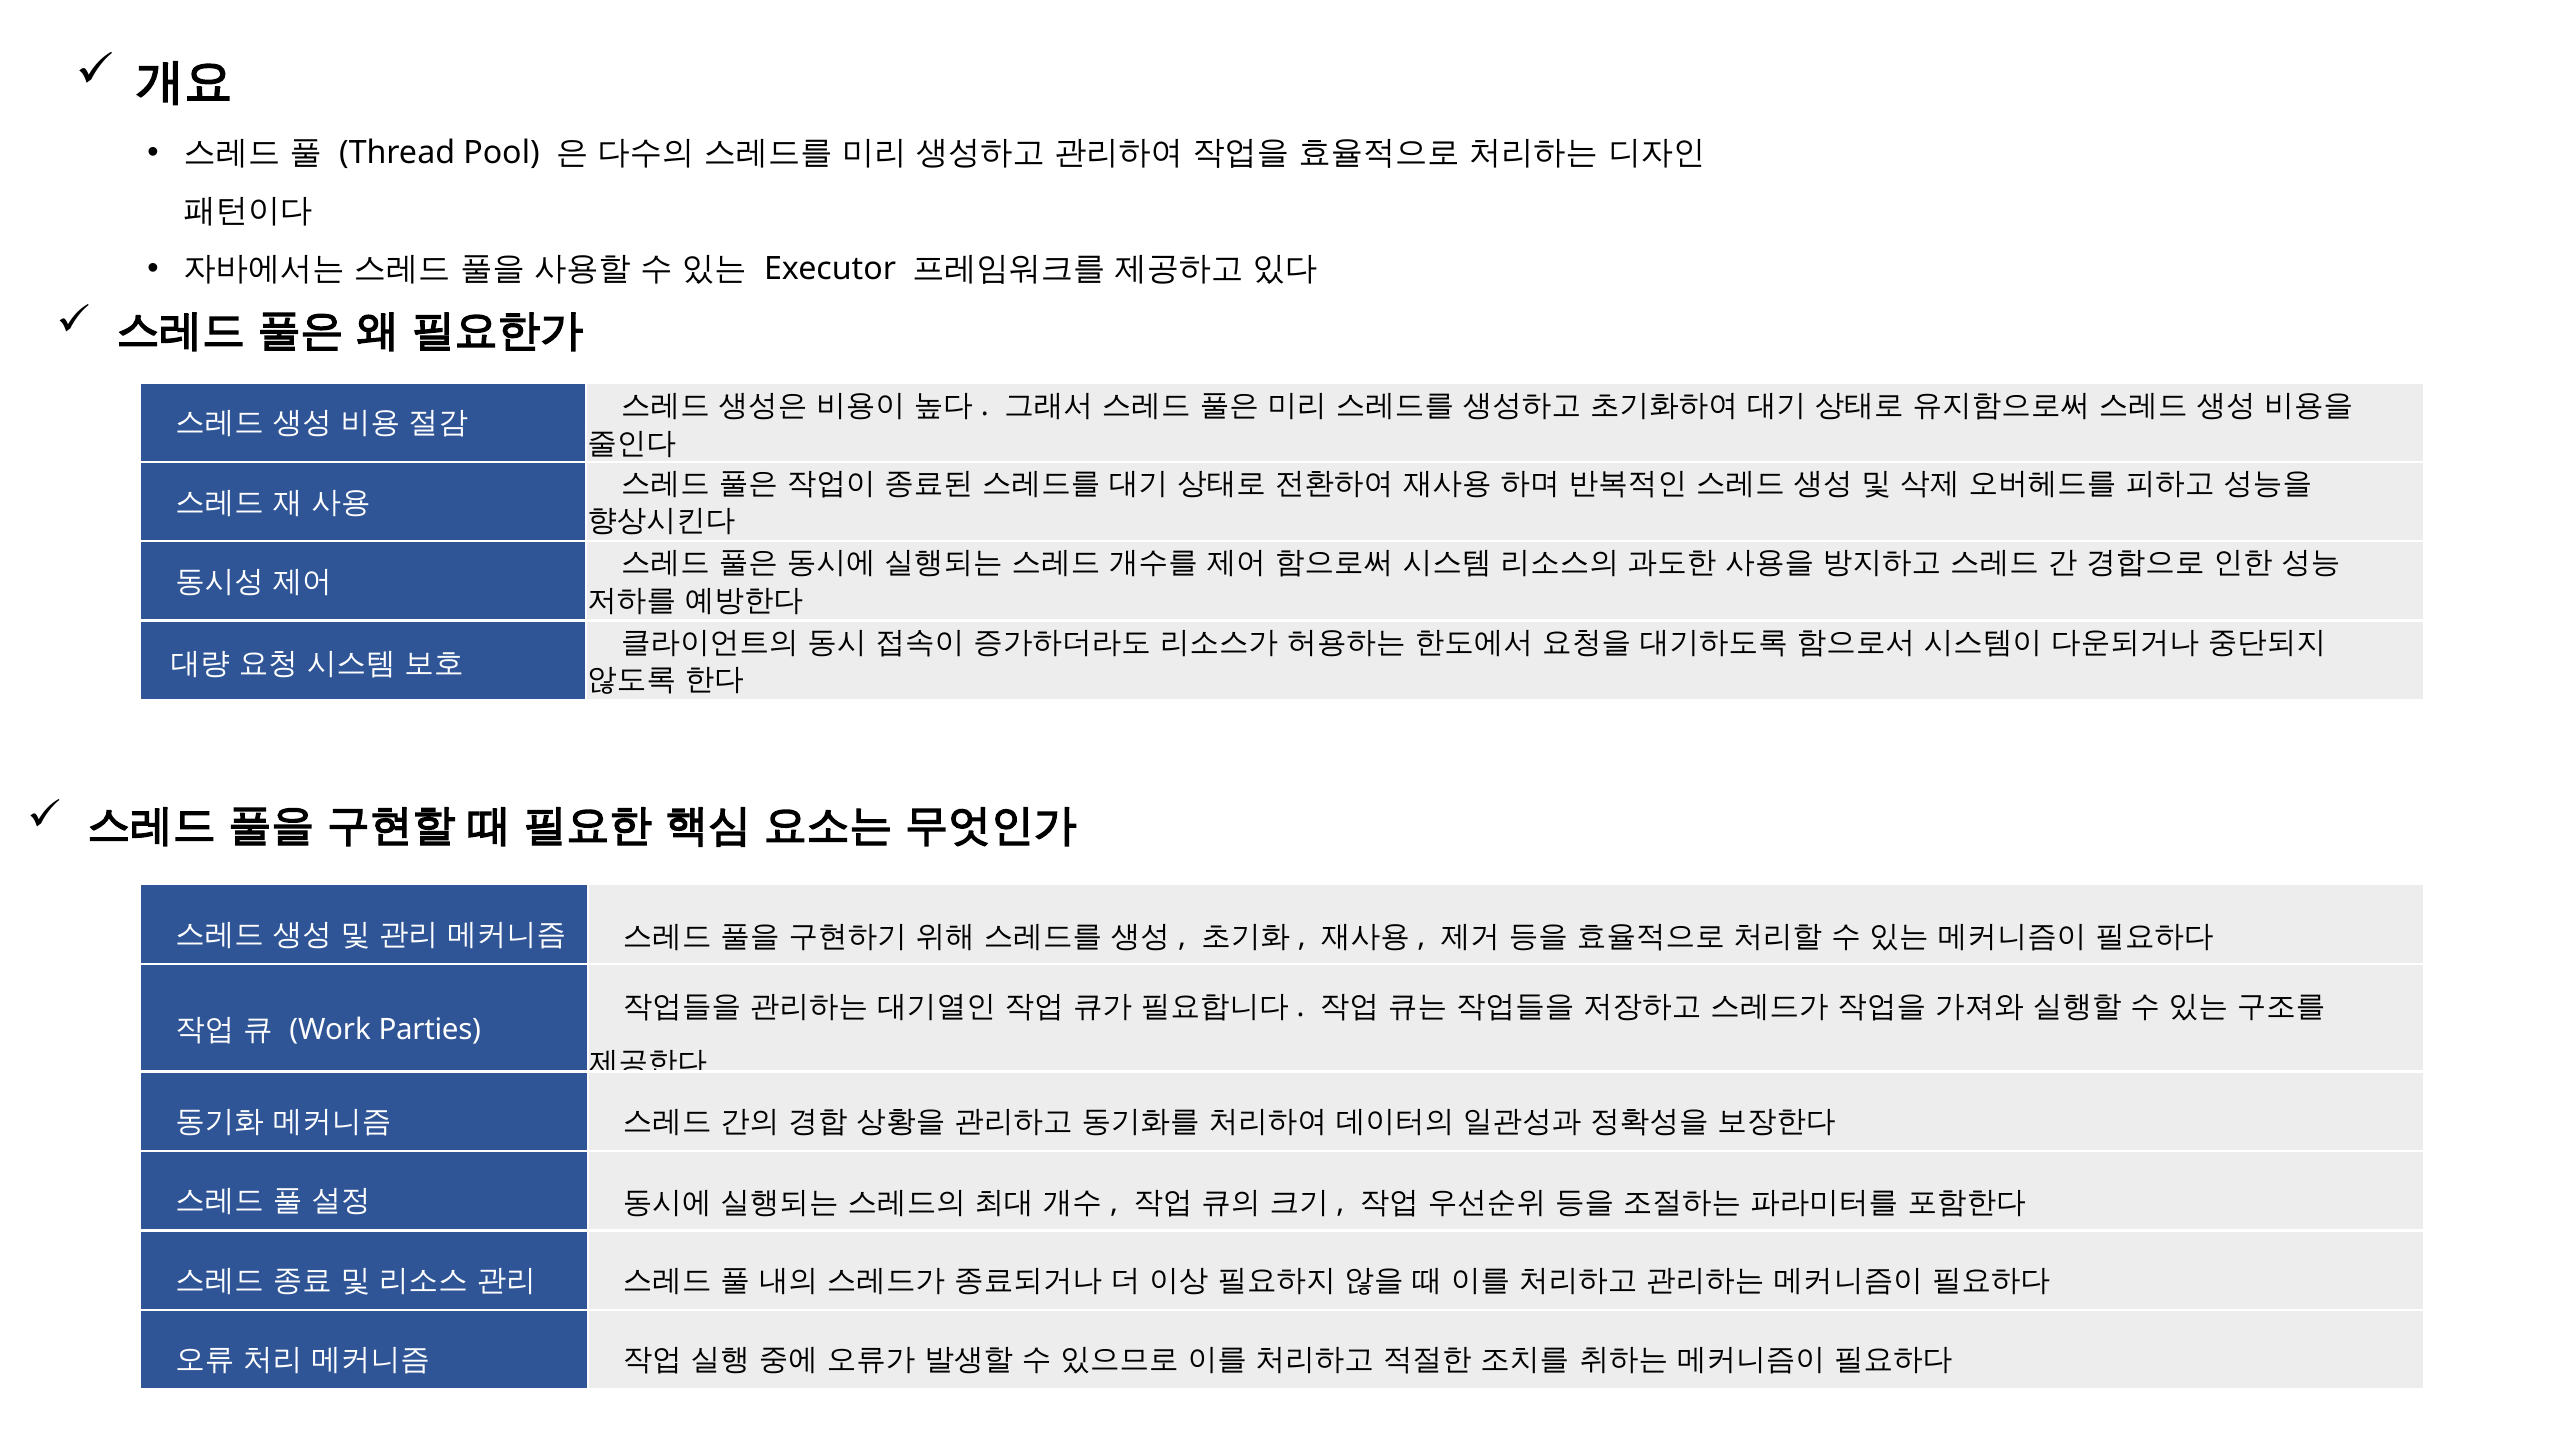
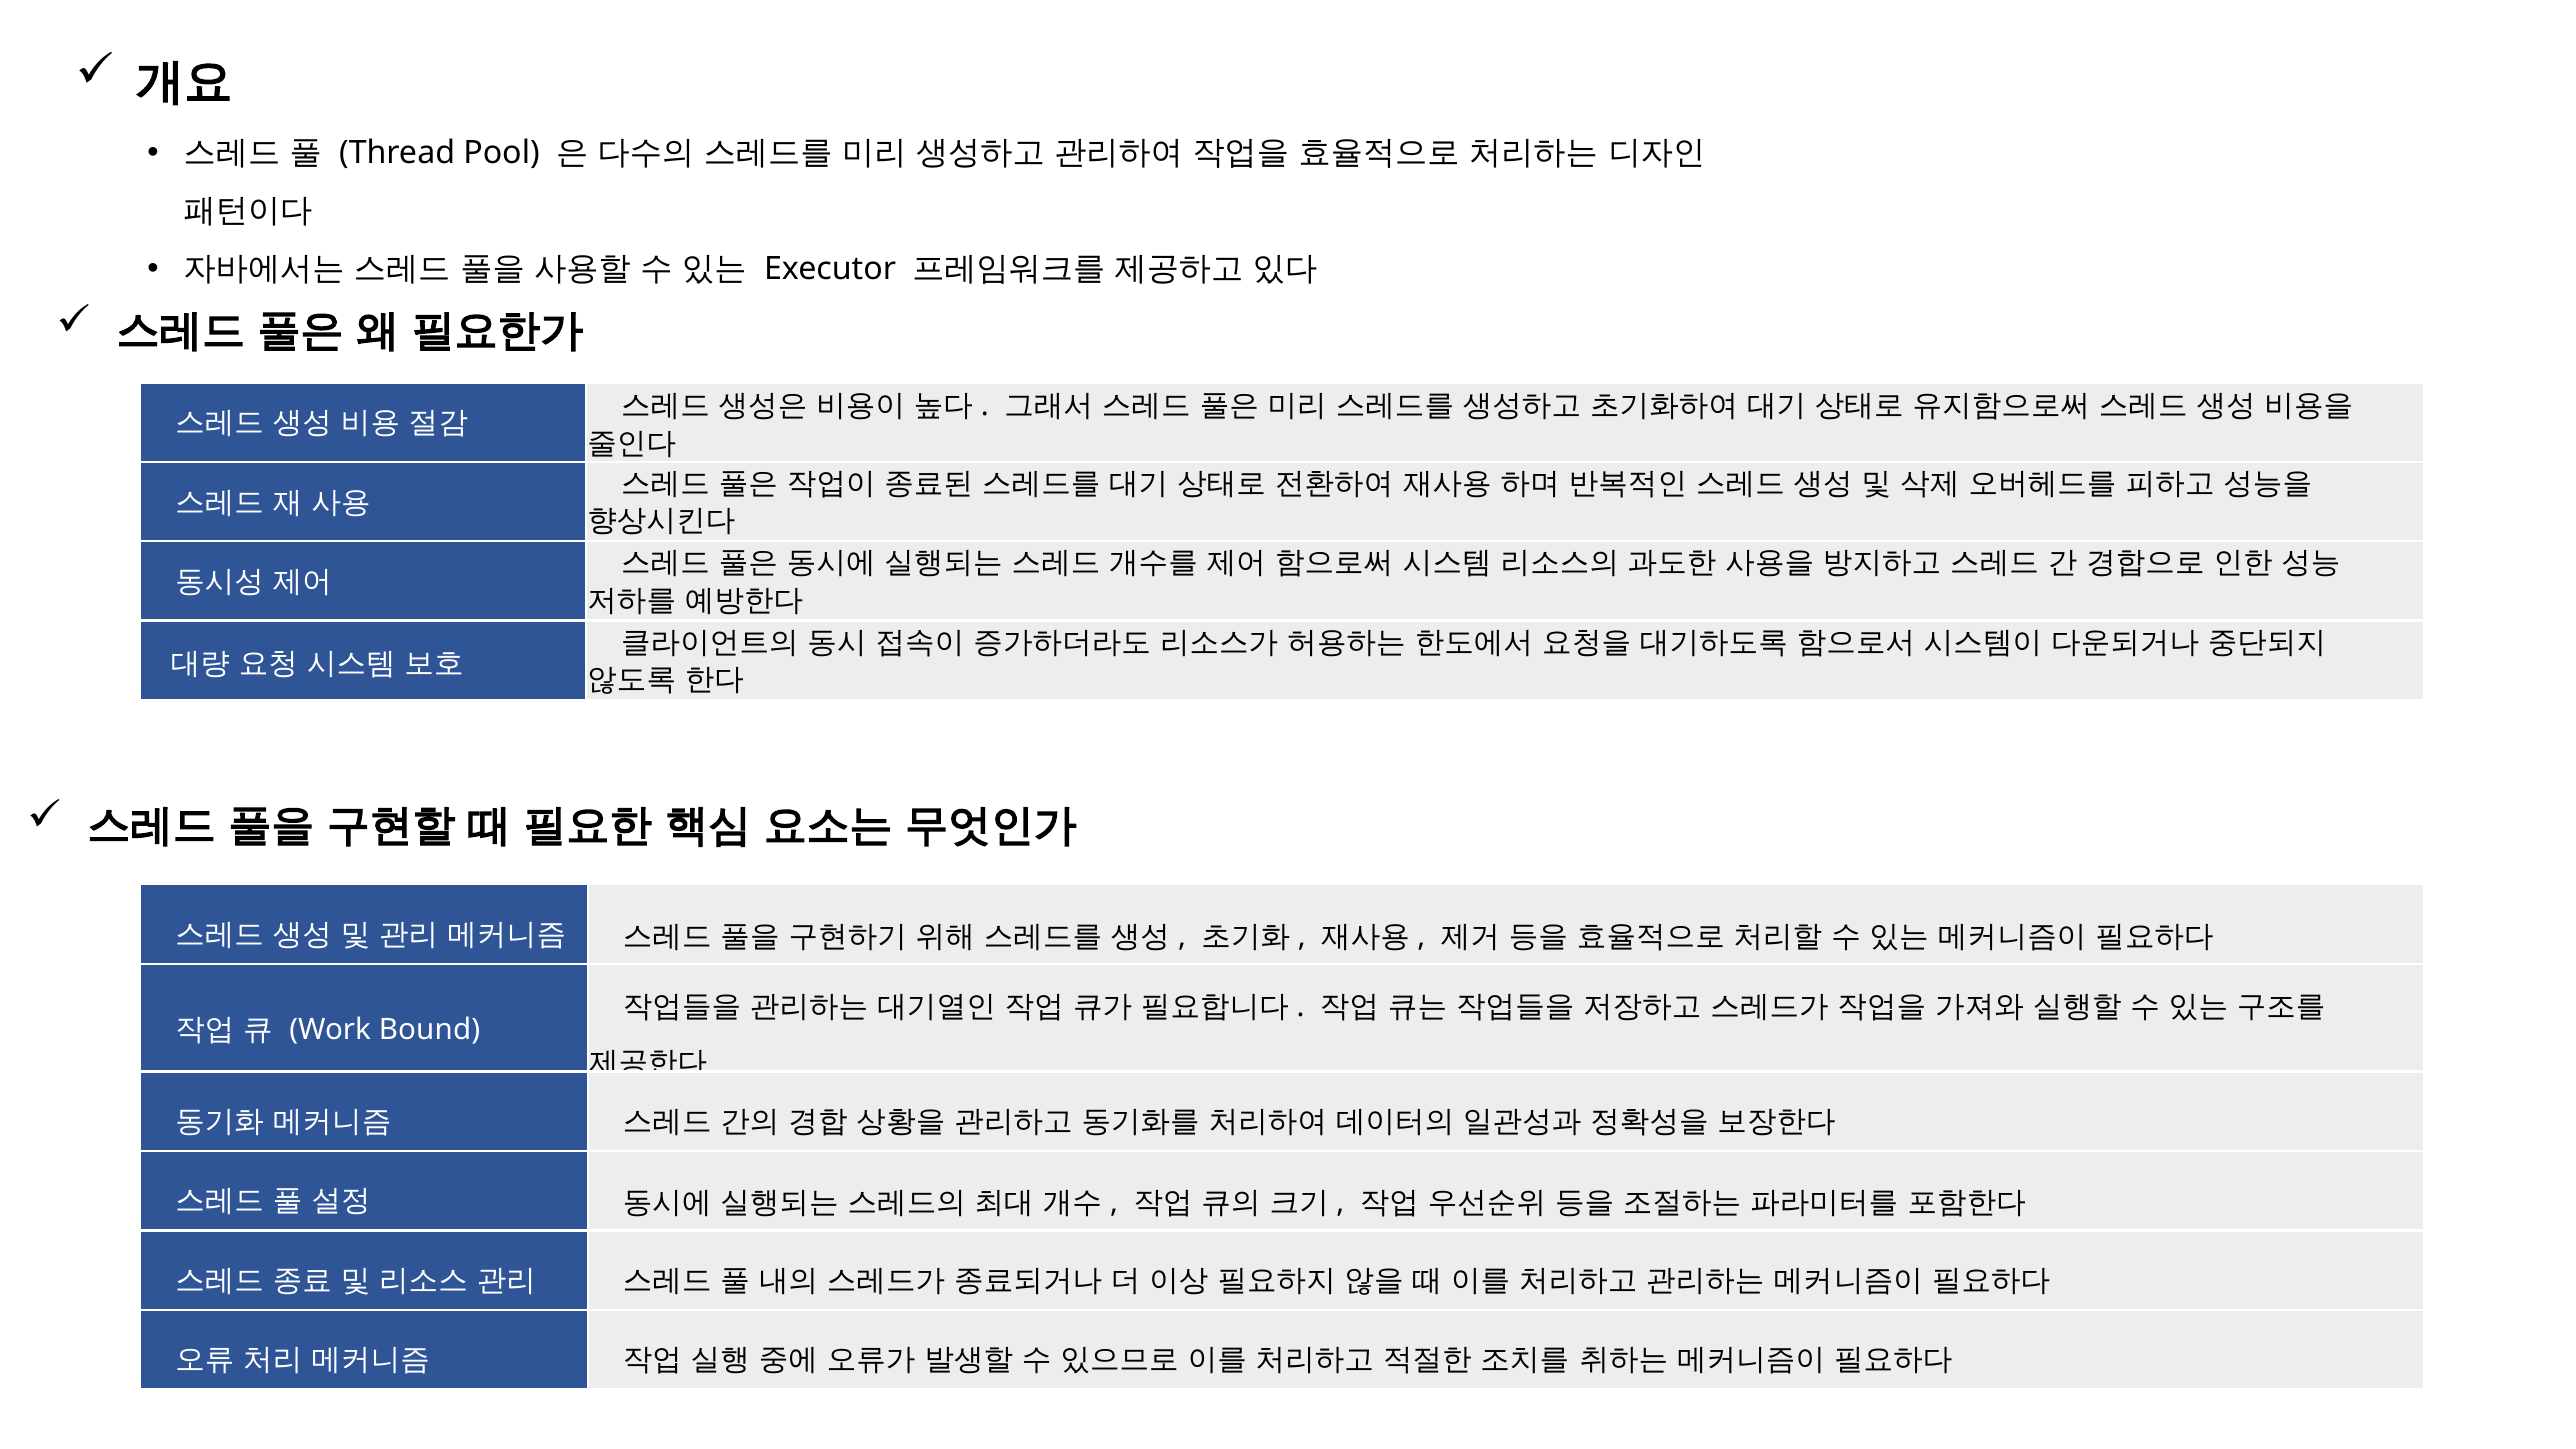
Parties: Parties -> Bound
